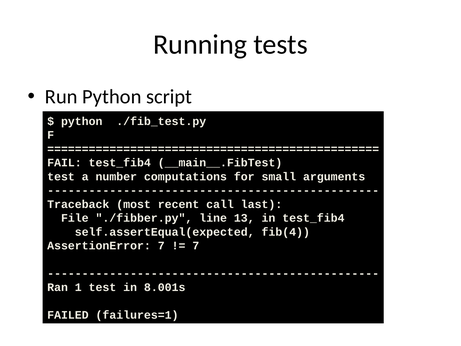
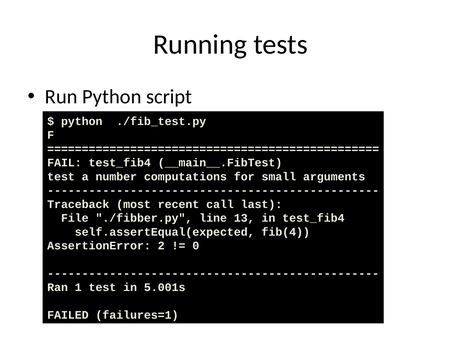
AssertionError 7: 7 -> 2
7 at (196, 246): 7 -> 0
8.001s: 8.001s -> 5.001s
